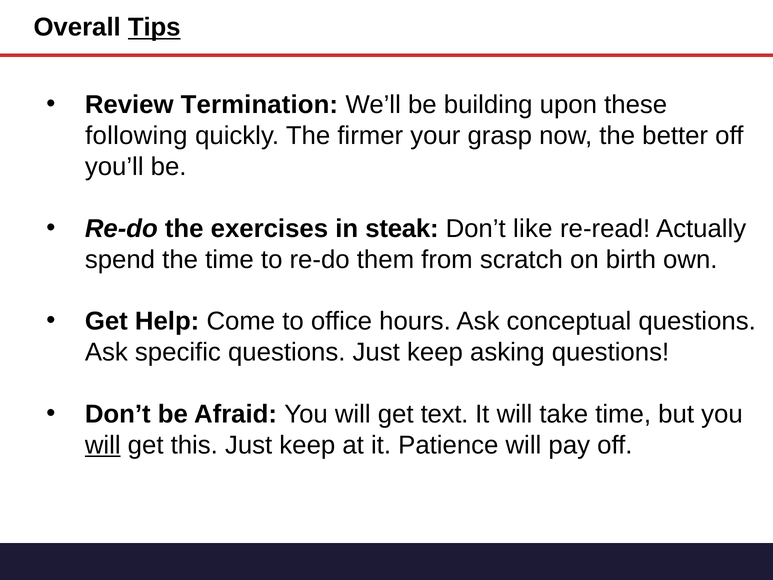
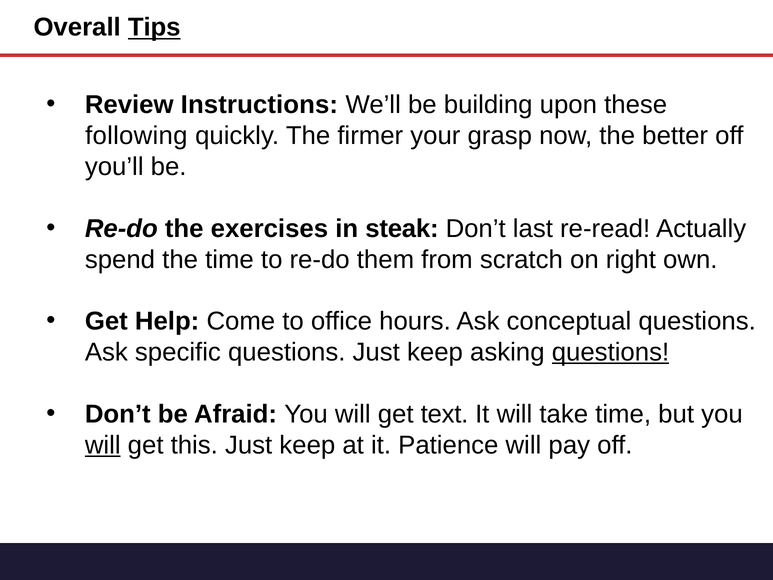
Termination: Termination -> Instructions
like: like -> last
birth: birth -> right
questions at (610, 352) underline: none -> present
